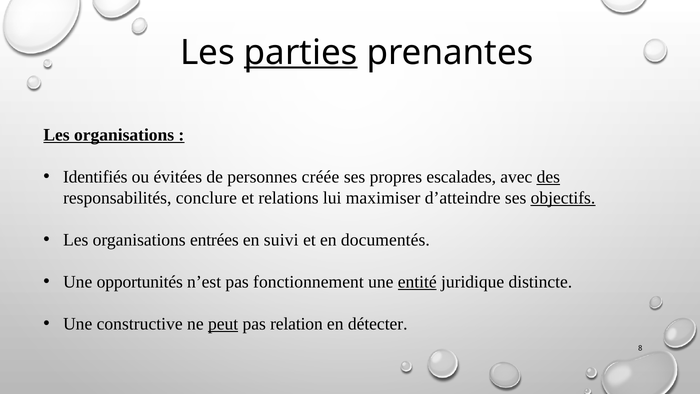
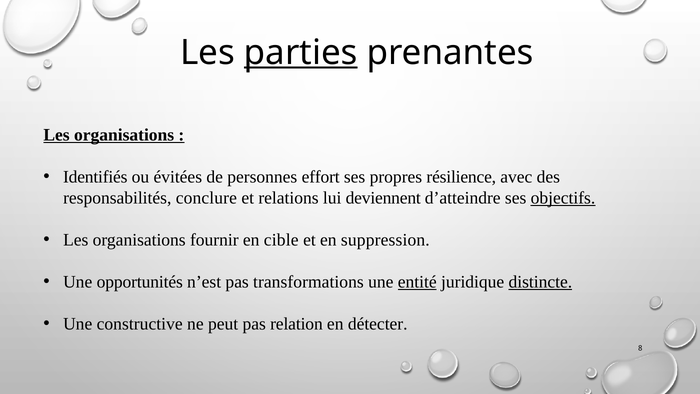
créée: créée -> effort
escalades: escalades -> résilience
des underline: present -> none
maximiser: maximiser -> deviennent
entrées: entrées -> fournir
suivi: suivi -> cible
documentés: documentés -> suppression
fonctionnement: fonctionnement -> transformations
distincte underline: none -> present
peut underline: present -> none
